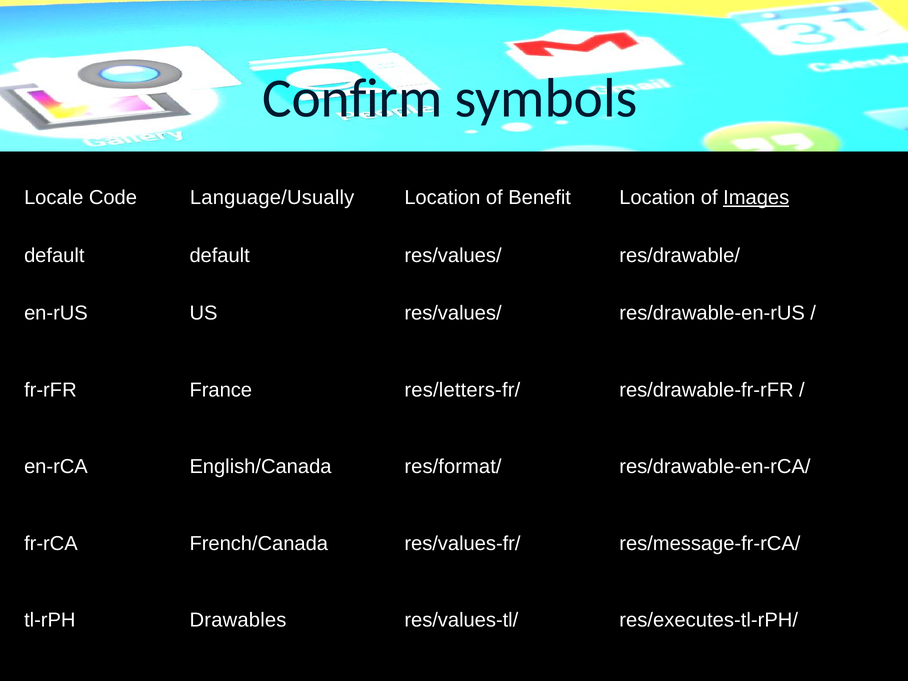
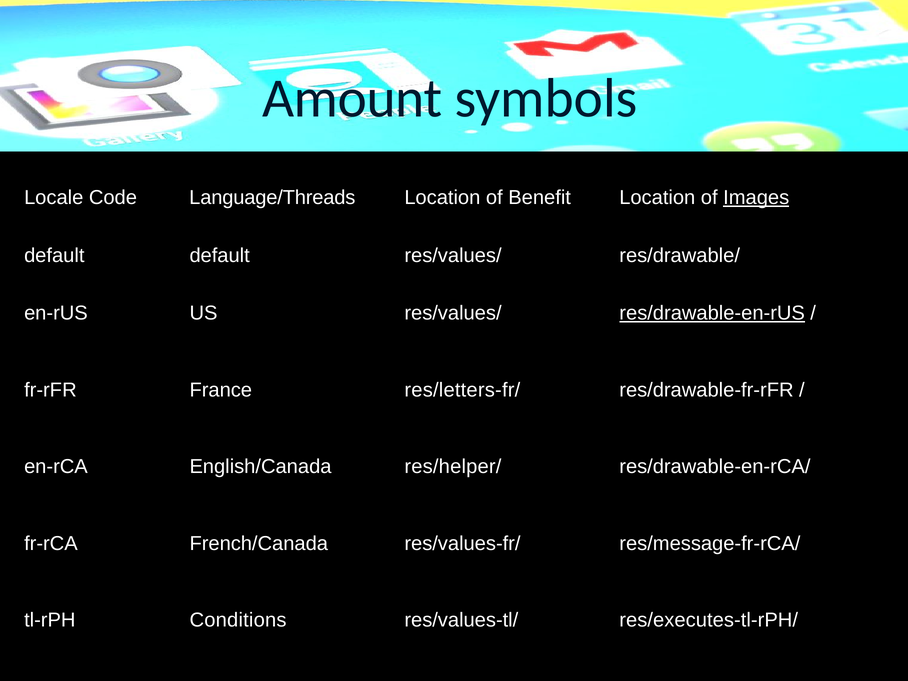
Confirm: Confirm -> Amount
Language/Usually: Language/Usually -> Language/Threads
res/drawable-en-rUS underline: none -> present
res/format/: res/format/ -> res/helper/
Drawables: Drawables -> Conditions
